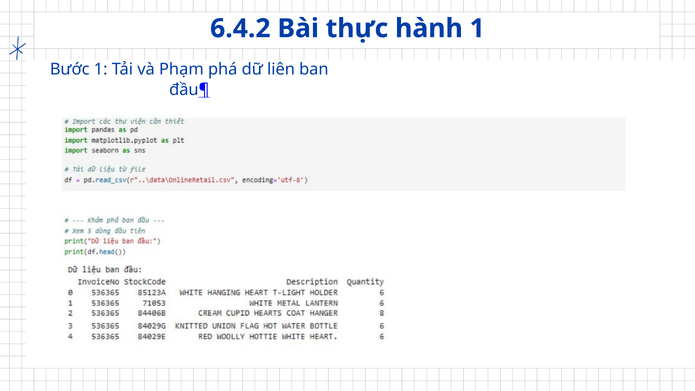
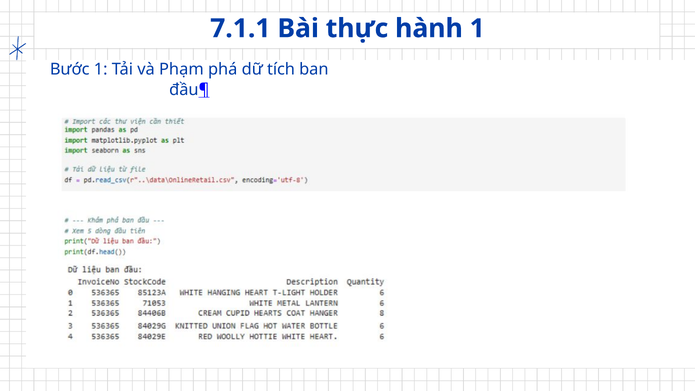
6.4.2: 6.4.2 -> 7.1.1
liên: liên -> tích
